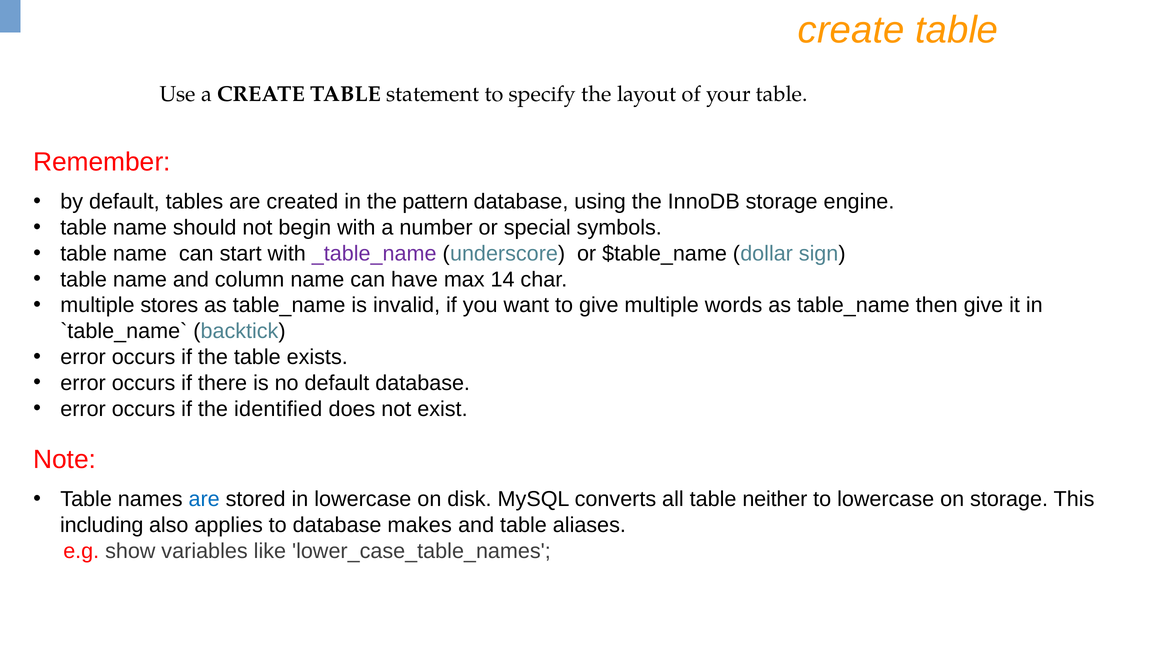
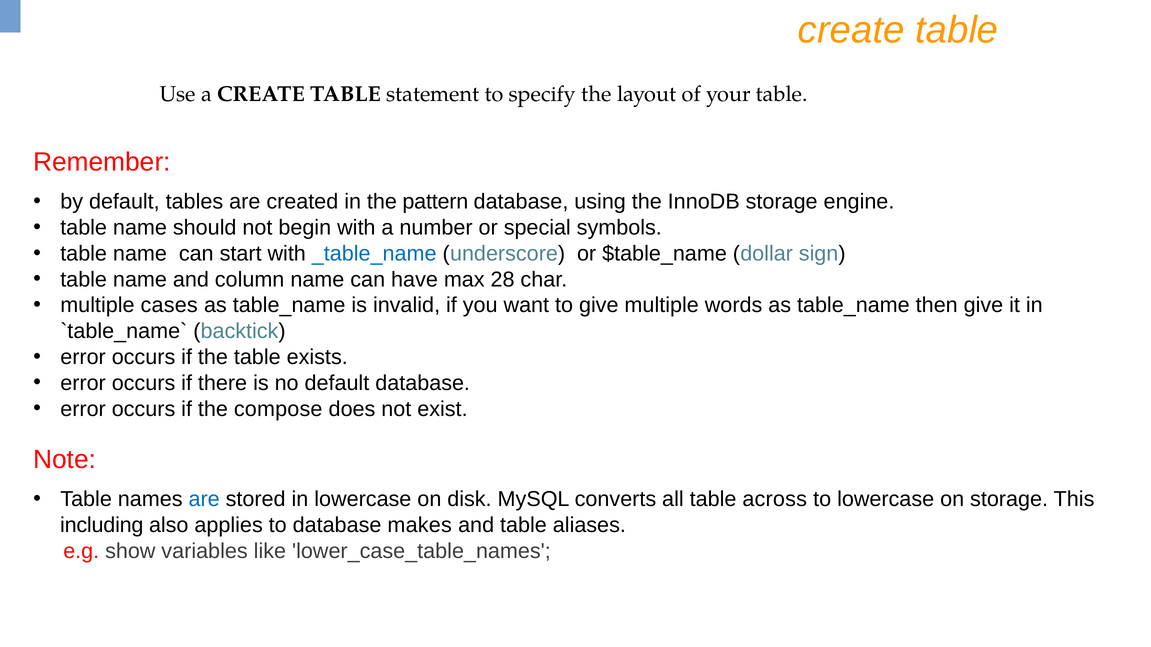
_table_name colour: purple -> blue
14: 14 -> 28
stores: stores -> cases
identified: identified -> compose
neither: neither -> across
